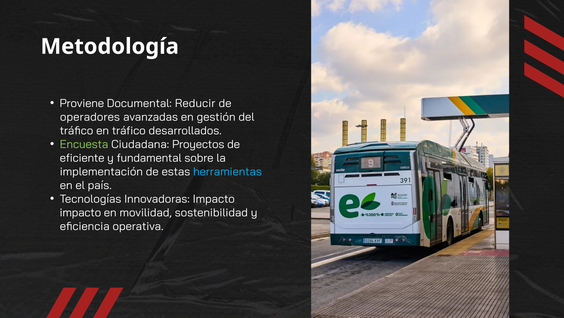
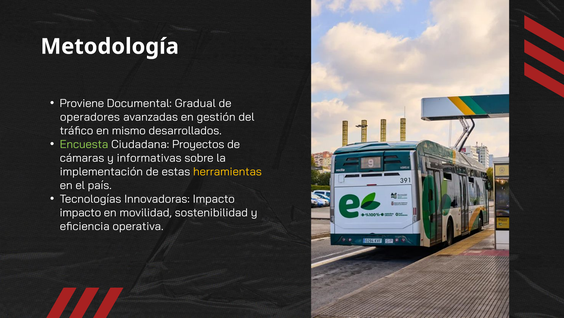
Reducir: Reducir -> Gradual
en tráfico: tráfico -> mismo
eficiente: eficiente -> cámaras
fundamental: fundamental -> informativas
herramientas colour: light blue -> yellow
